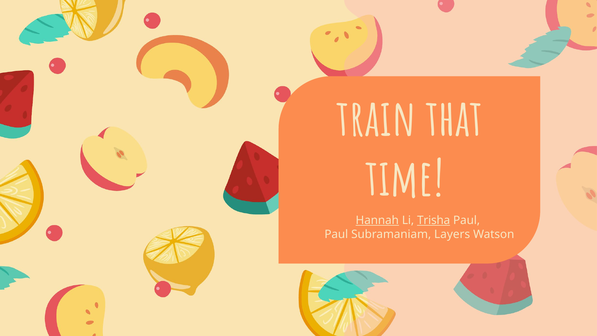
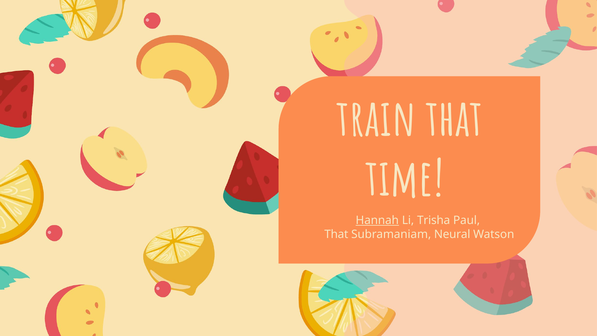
Trisha underline: present -> none
Paul at (336, 234): Paul -> That
Layers: Layers -> Neural
